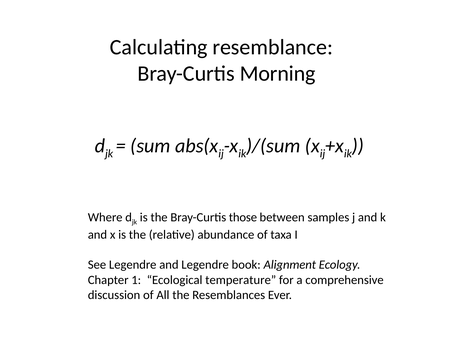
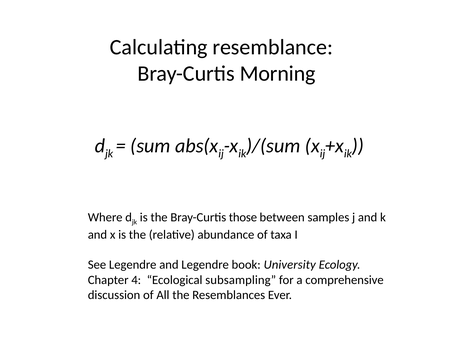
Alignment: Alignment -> University
1: 1 -> 4
temperature: temperature -> subsampling
